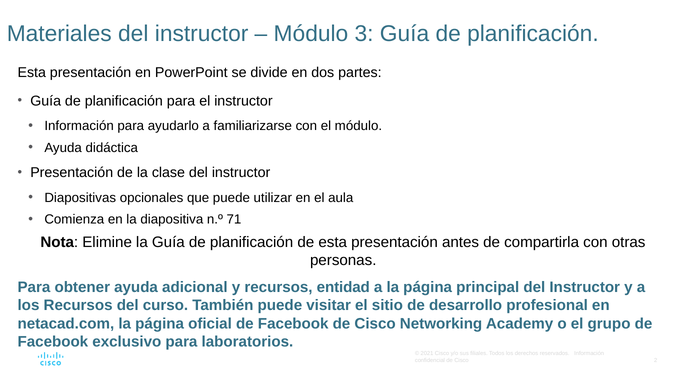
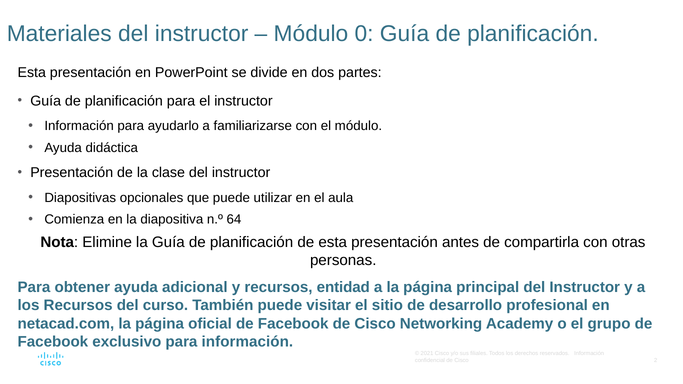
3: 3 -> 0
71: 71 -> 64
para laboratorios: laboratorios -> información
